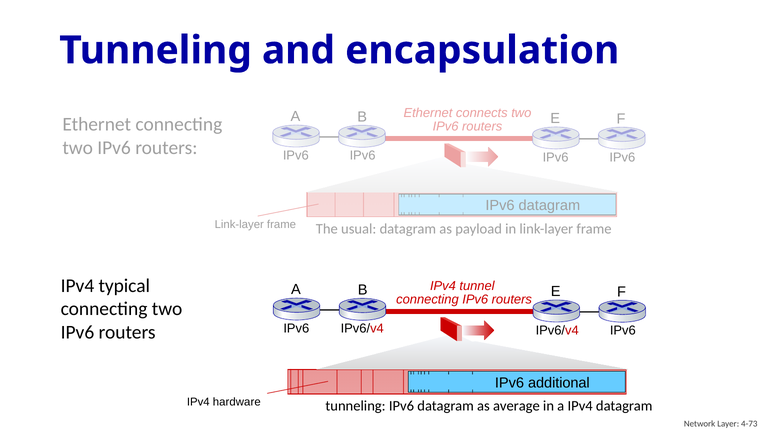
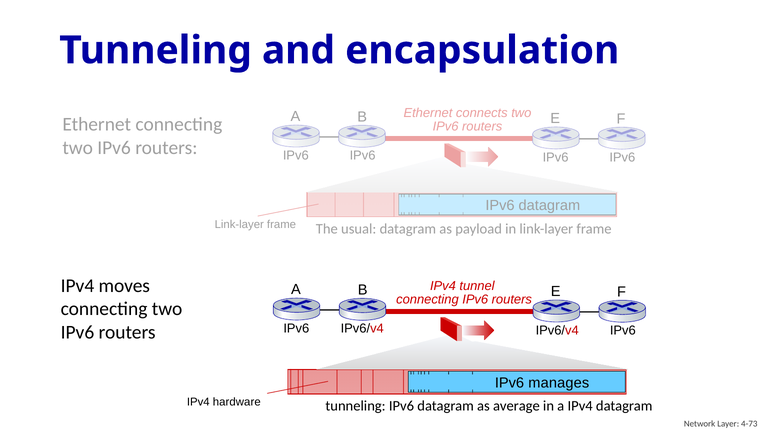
typical: typical -> moves
additional: additional -> manages
